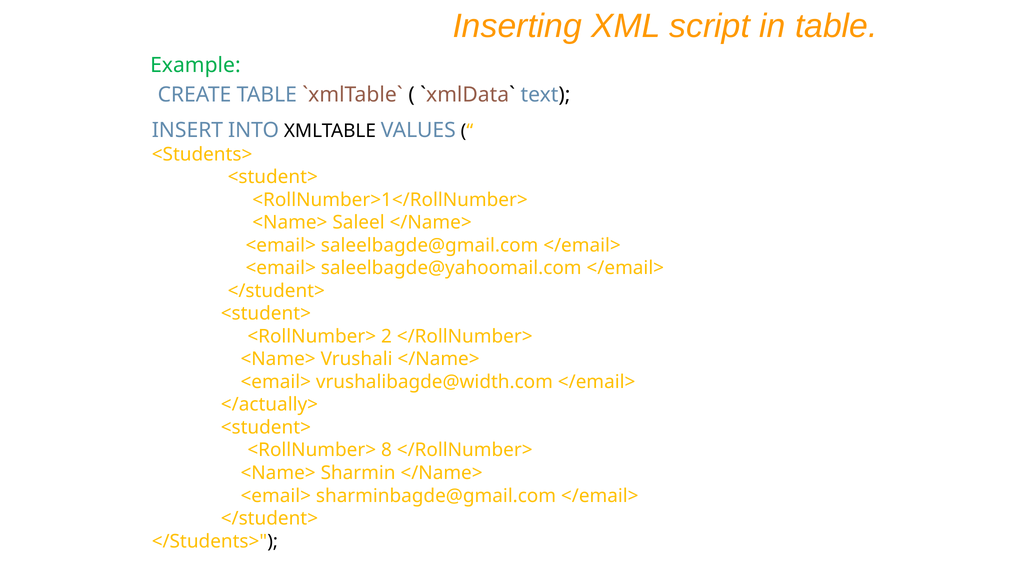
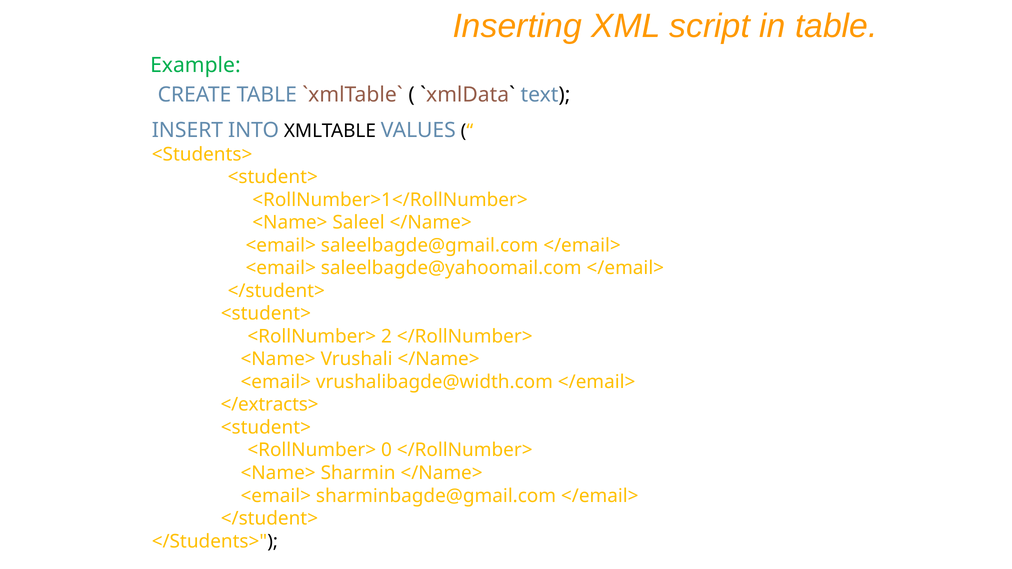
</actually>: </actually> -> </extracts>
8: 8 -> 0
